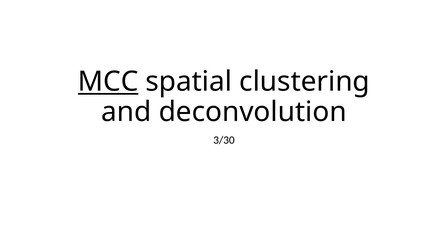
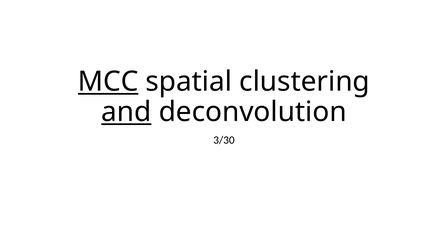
and underline: none -> present
